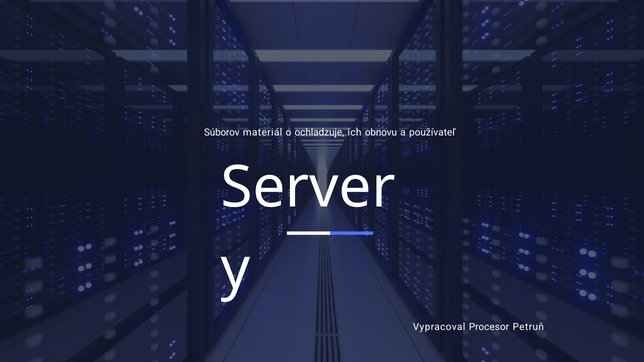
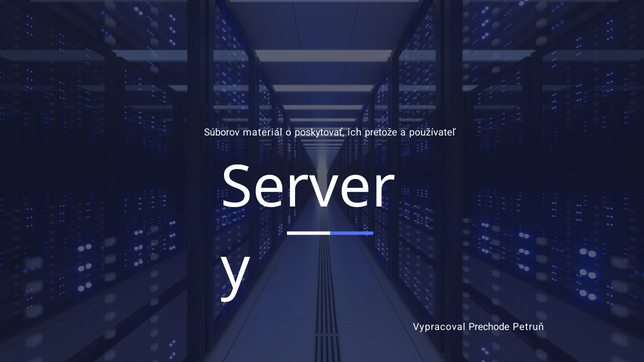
ochladzuje: ochladzuje -> poskytovať
obnovu: obnovu -> pretože
Procesor: Procesor -> Prechode
